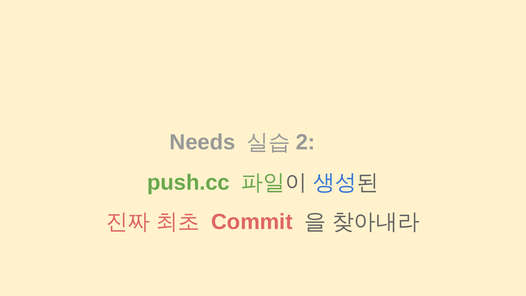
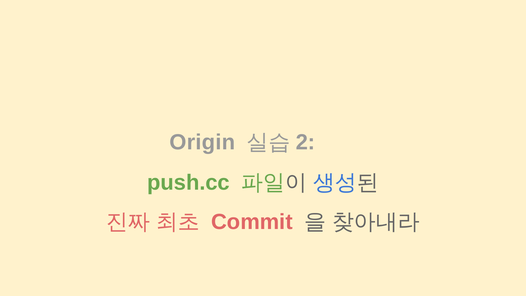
Needs: Needs -> Origin
